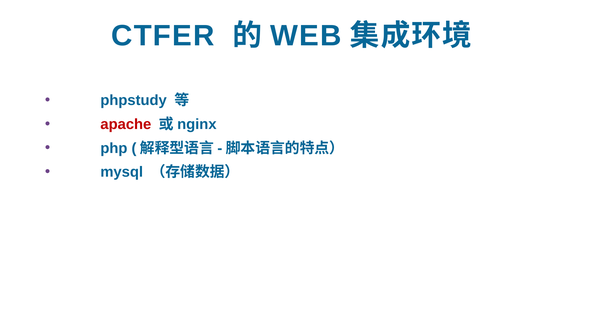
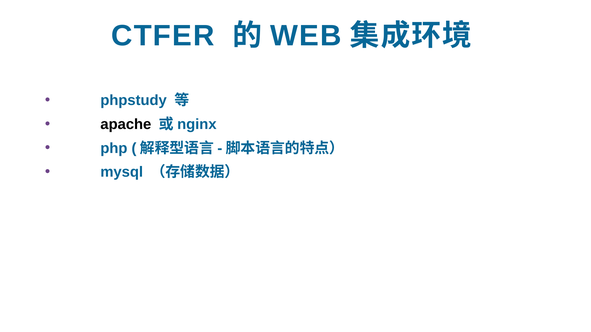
apache colour: red -> black
